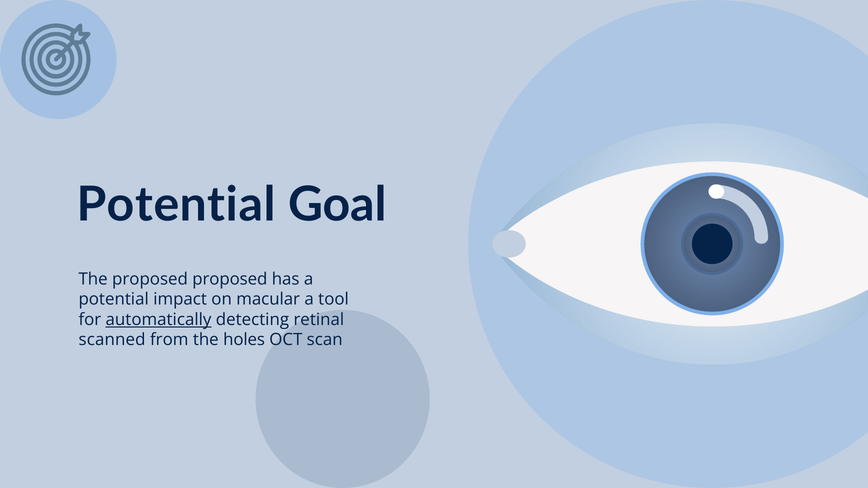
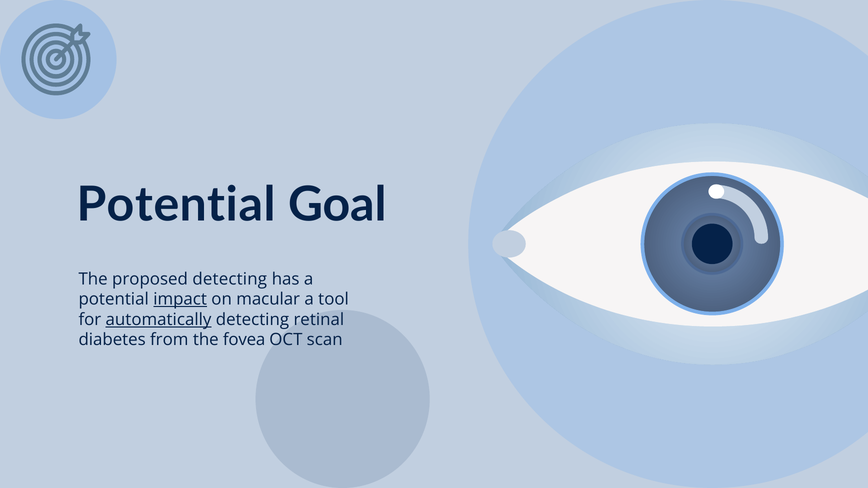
proposed proposed: proposed -> detecting
impact underline: none -> present
scanned: scanned -> diabetes
holes: holes -> fovea
